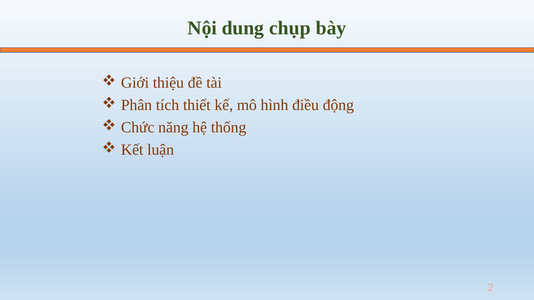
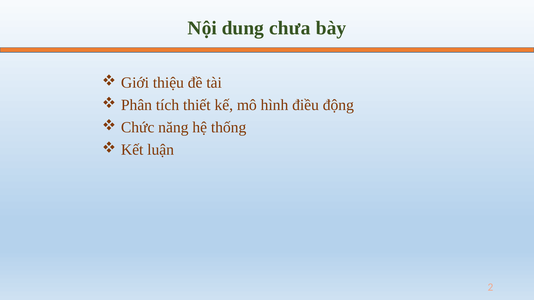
chụp: chụp -> chưa
